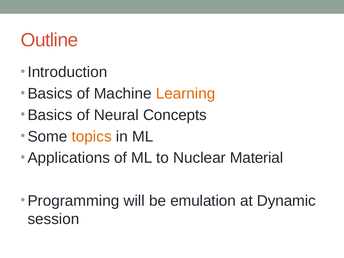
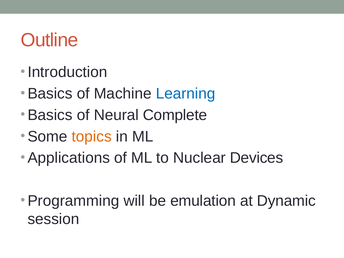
Learning colour: orange -> blue
Concepts: Concepts -> Complete
Material: Material -> Devices
